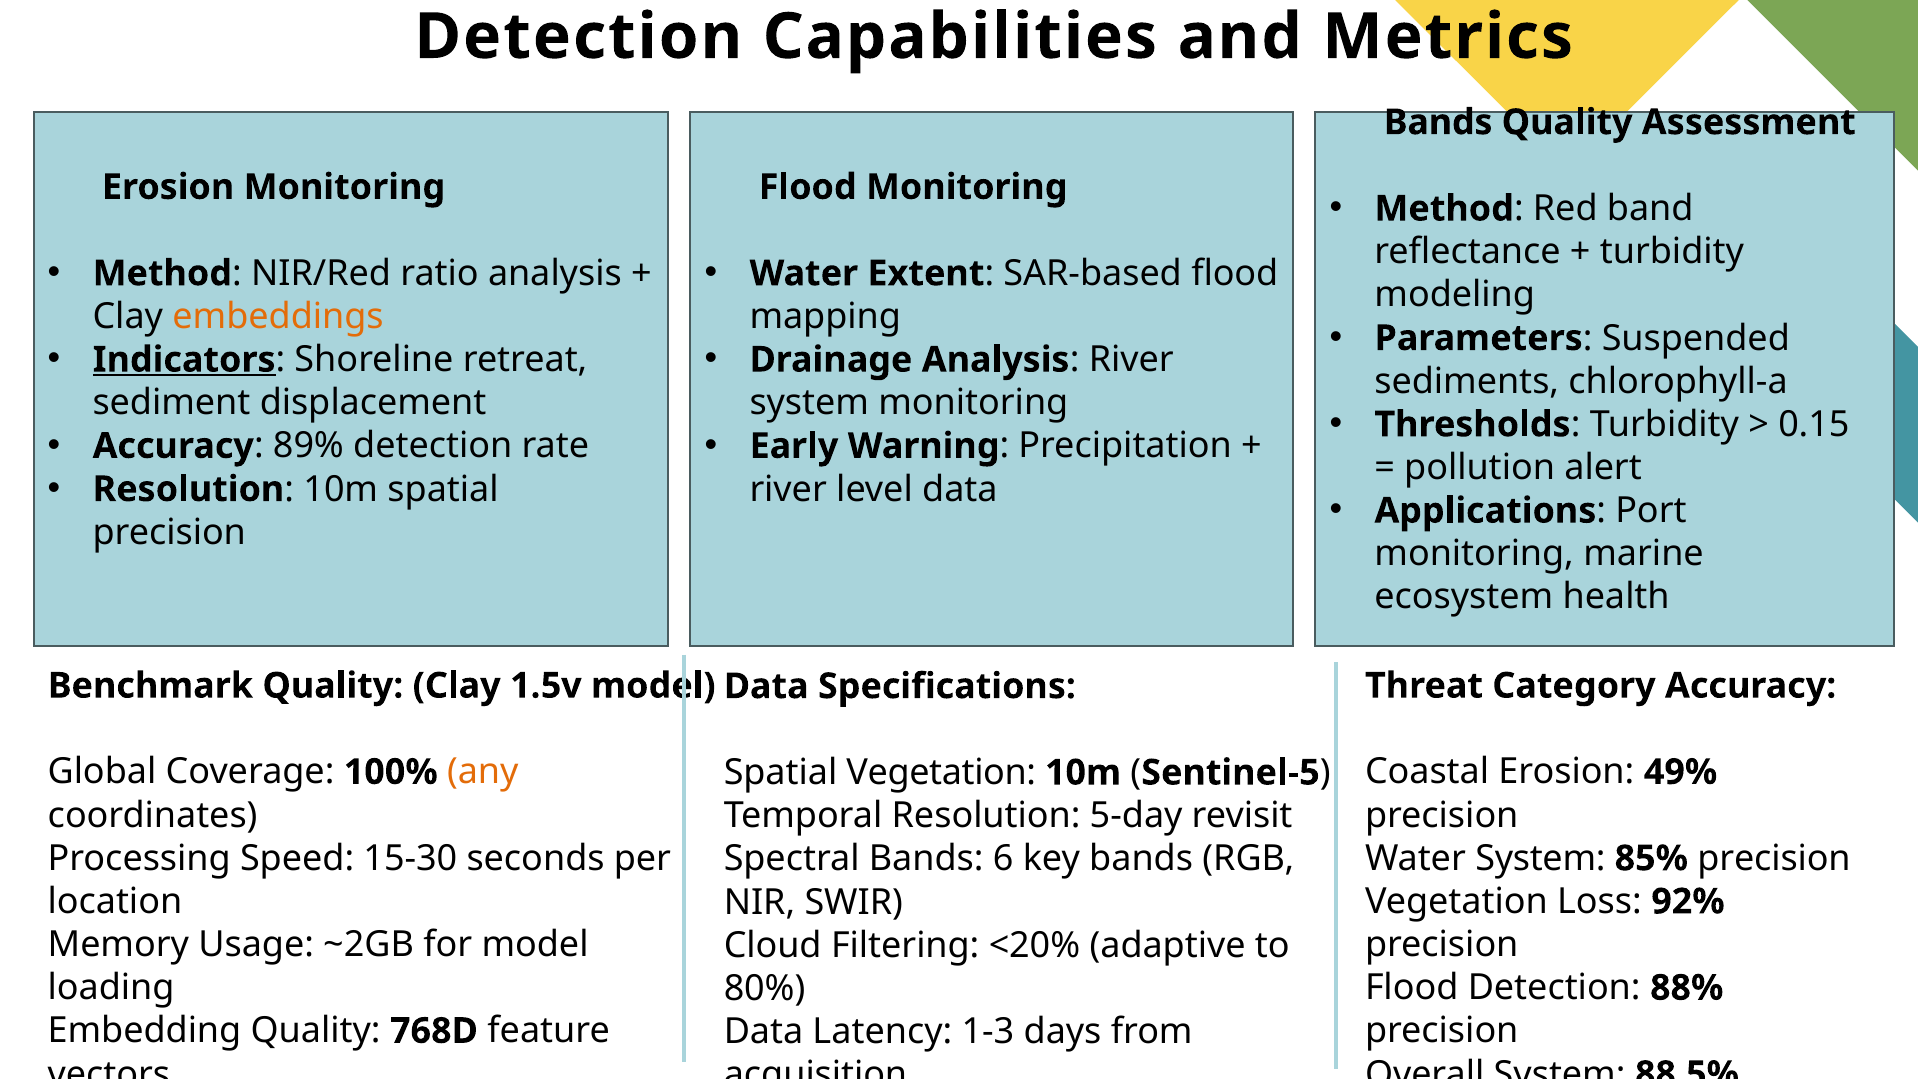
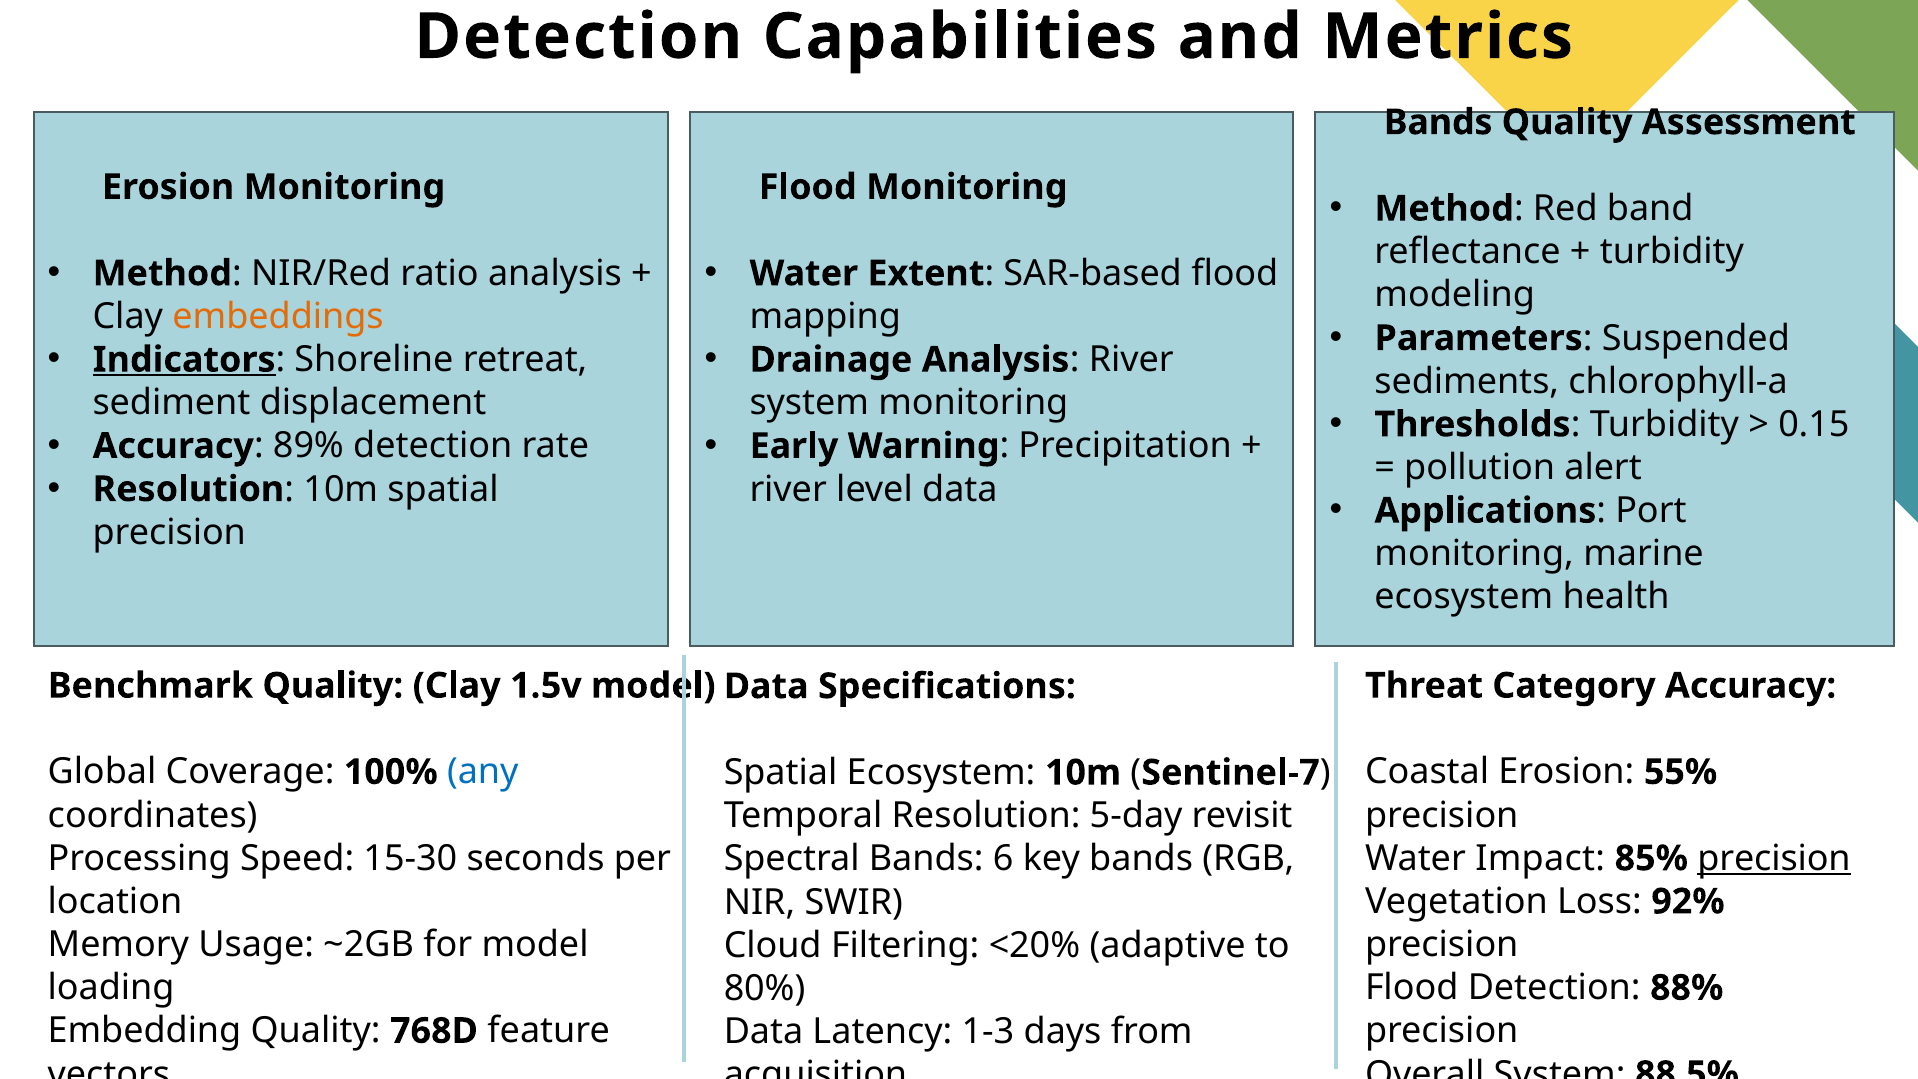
any colour: orange -> blue
49%: 49% -> 55%
Spatial Vegetation: Vegetation -> Ecosystem
Sentinel-5: Sentinel-5 -> Sentinel-7
Water System: System -> Impact
precision at (1774, 858) underline: none -> present
